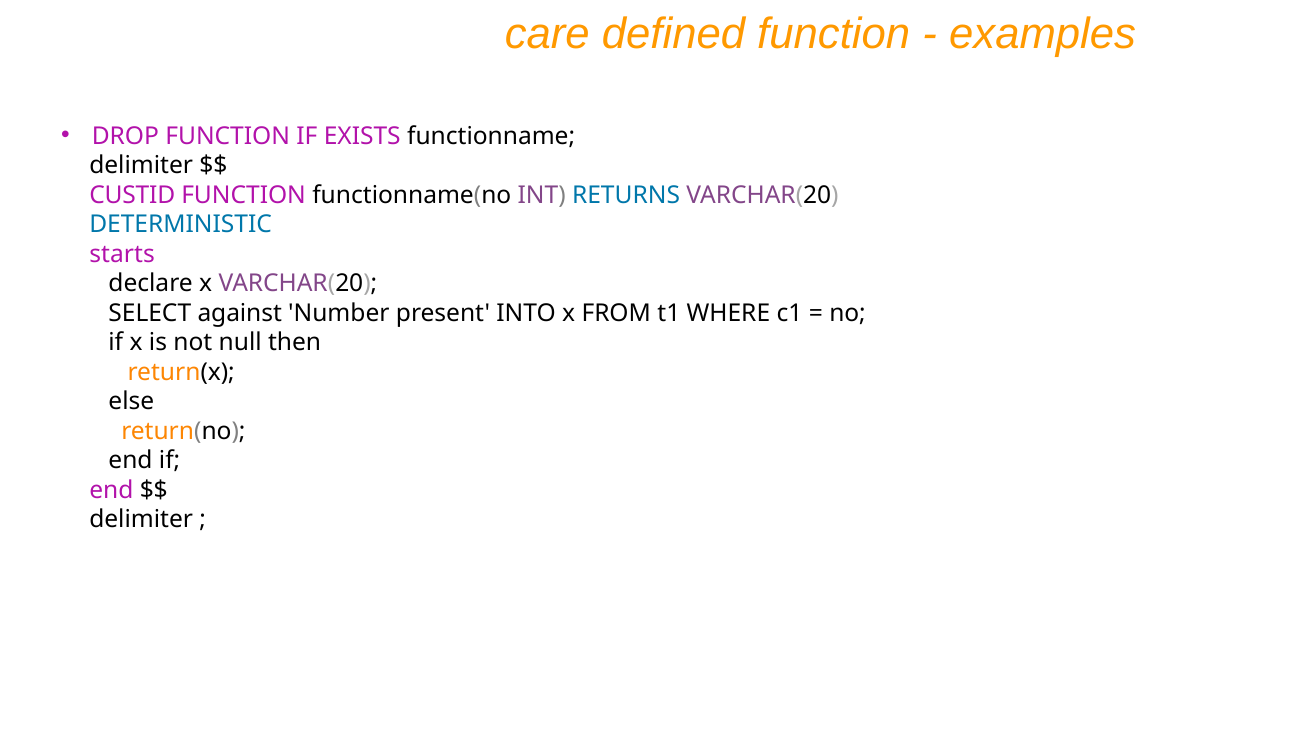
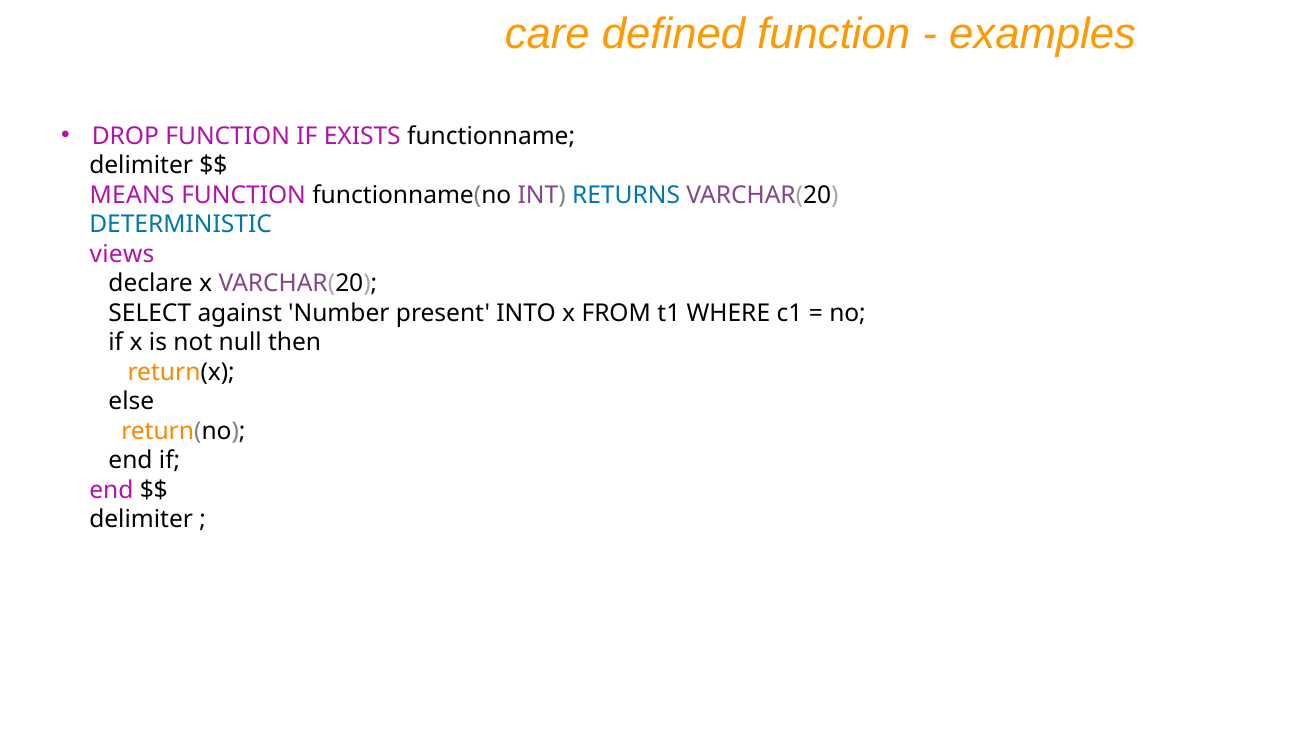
CUSTID: CUSTID -> MEANS
starts: starts -> views
